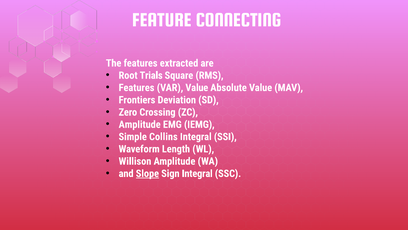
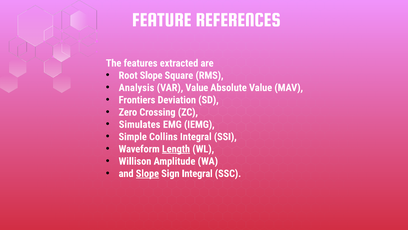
CONNECTING: CONNECTING -> REFERENCES
Root Trials: Trials -> Slope
Features at (137, 88): Features -> Analysis
Amplitude at (140, 124): Amplitude -> Simulates
Length underline: none -> present
